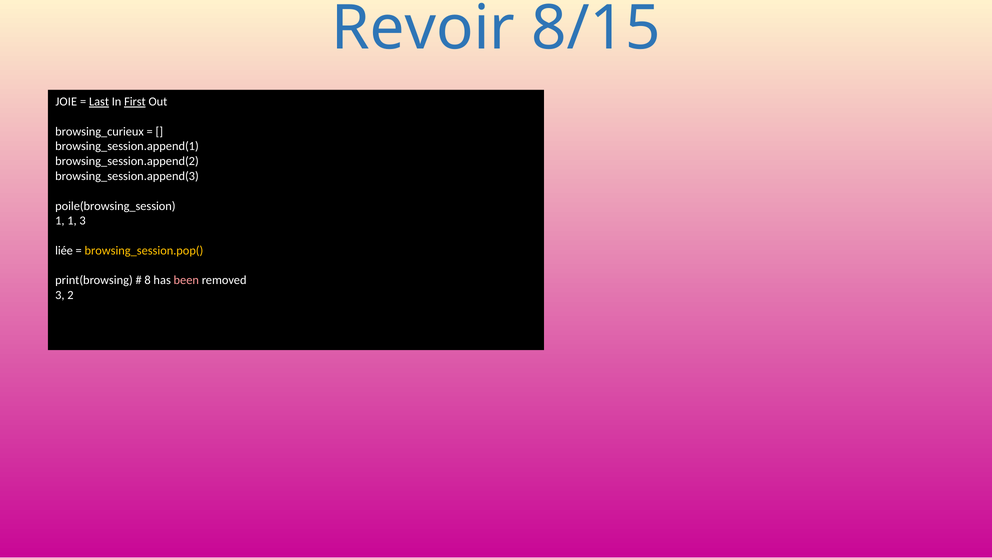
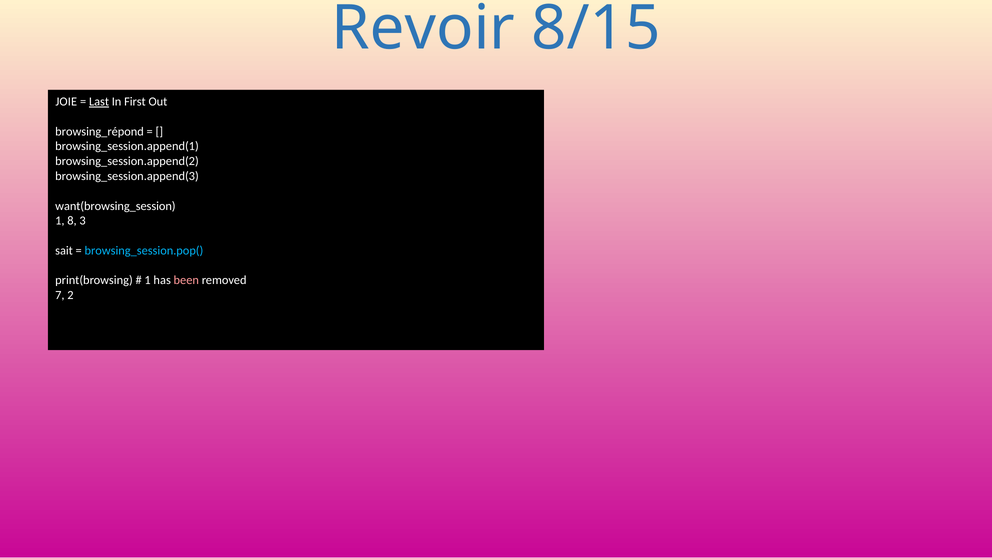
First underline: present -> none
browsing_curieux: browsing_curieux -> browsing_répond
poile(browsing_session: poile(browsing_session -> want(browsing_session
1 1: 1 -> 8
liée: liée -> sait
browsing_session.pop( colour: yellow -> light blue
8 at (148, 280): 8 -> 1
3 at (60, 295): 3 -> 7
